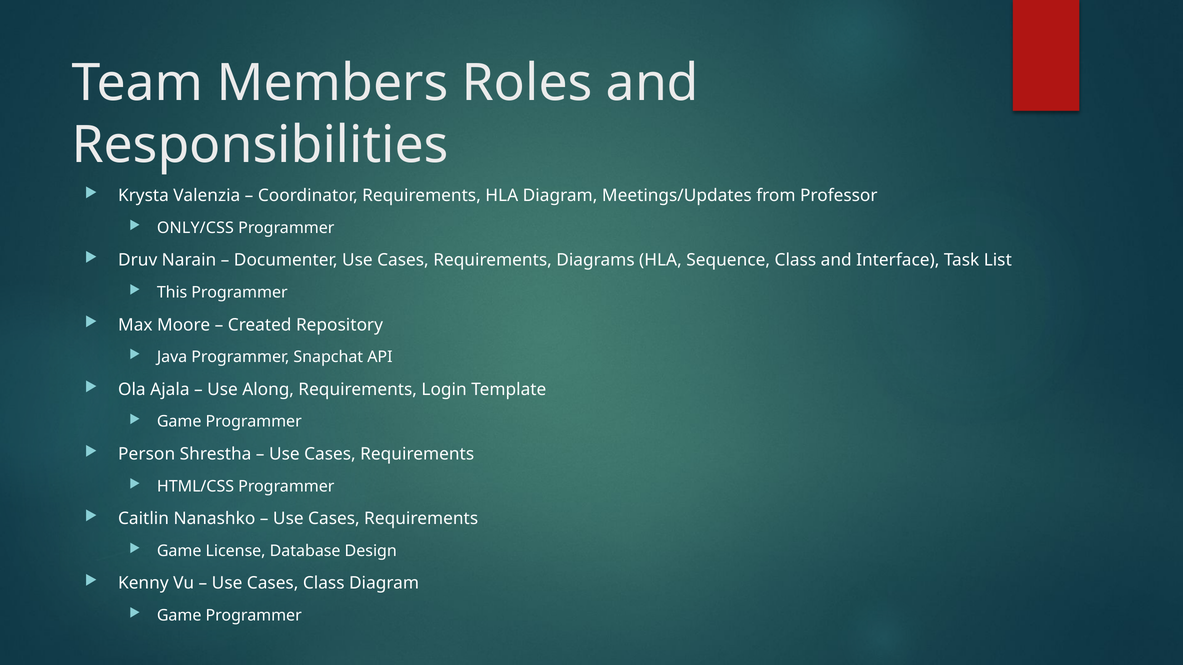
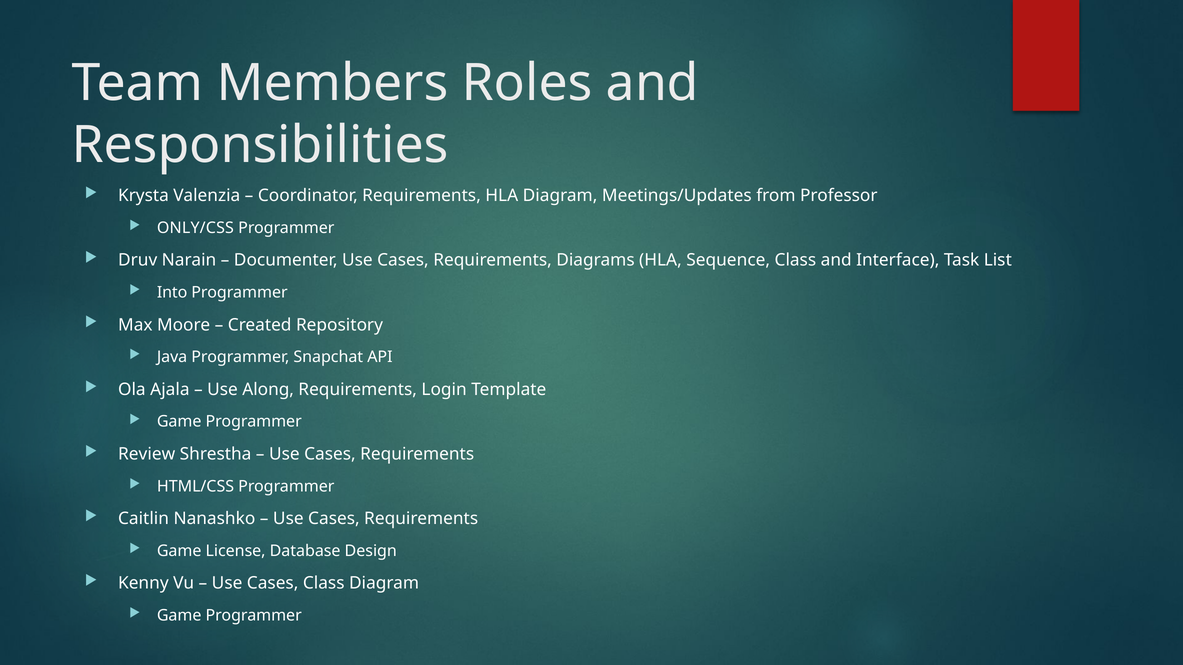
This: This -> Into
Person: Person -> Review
